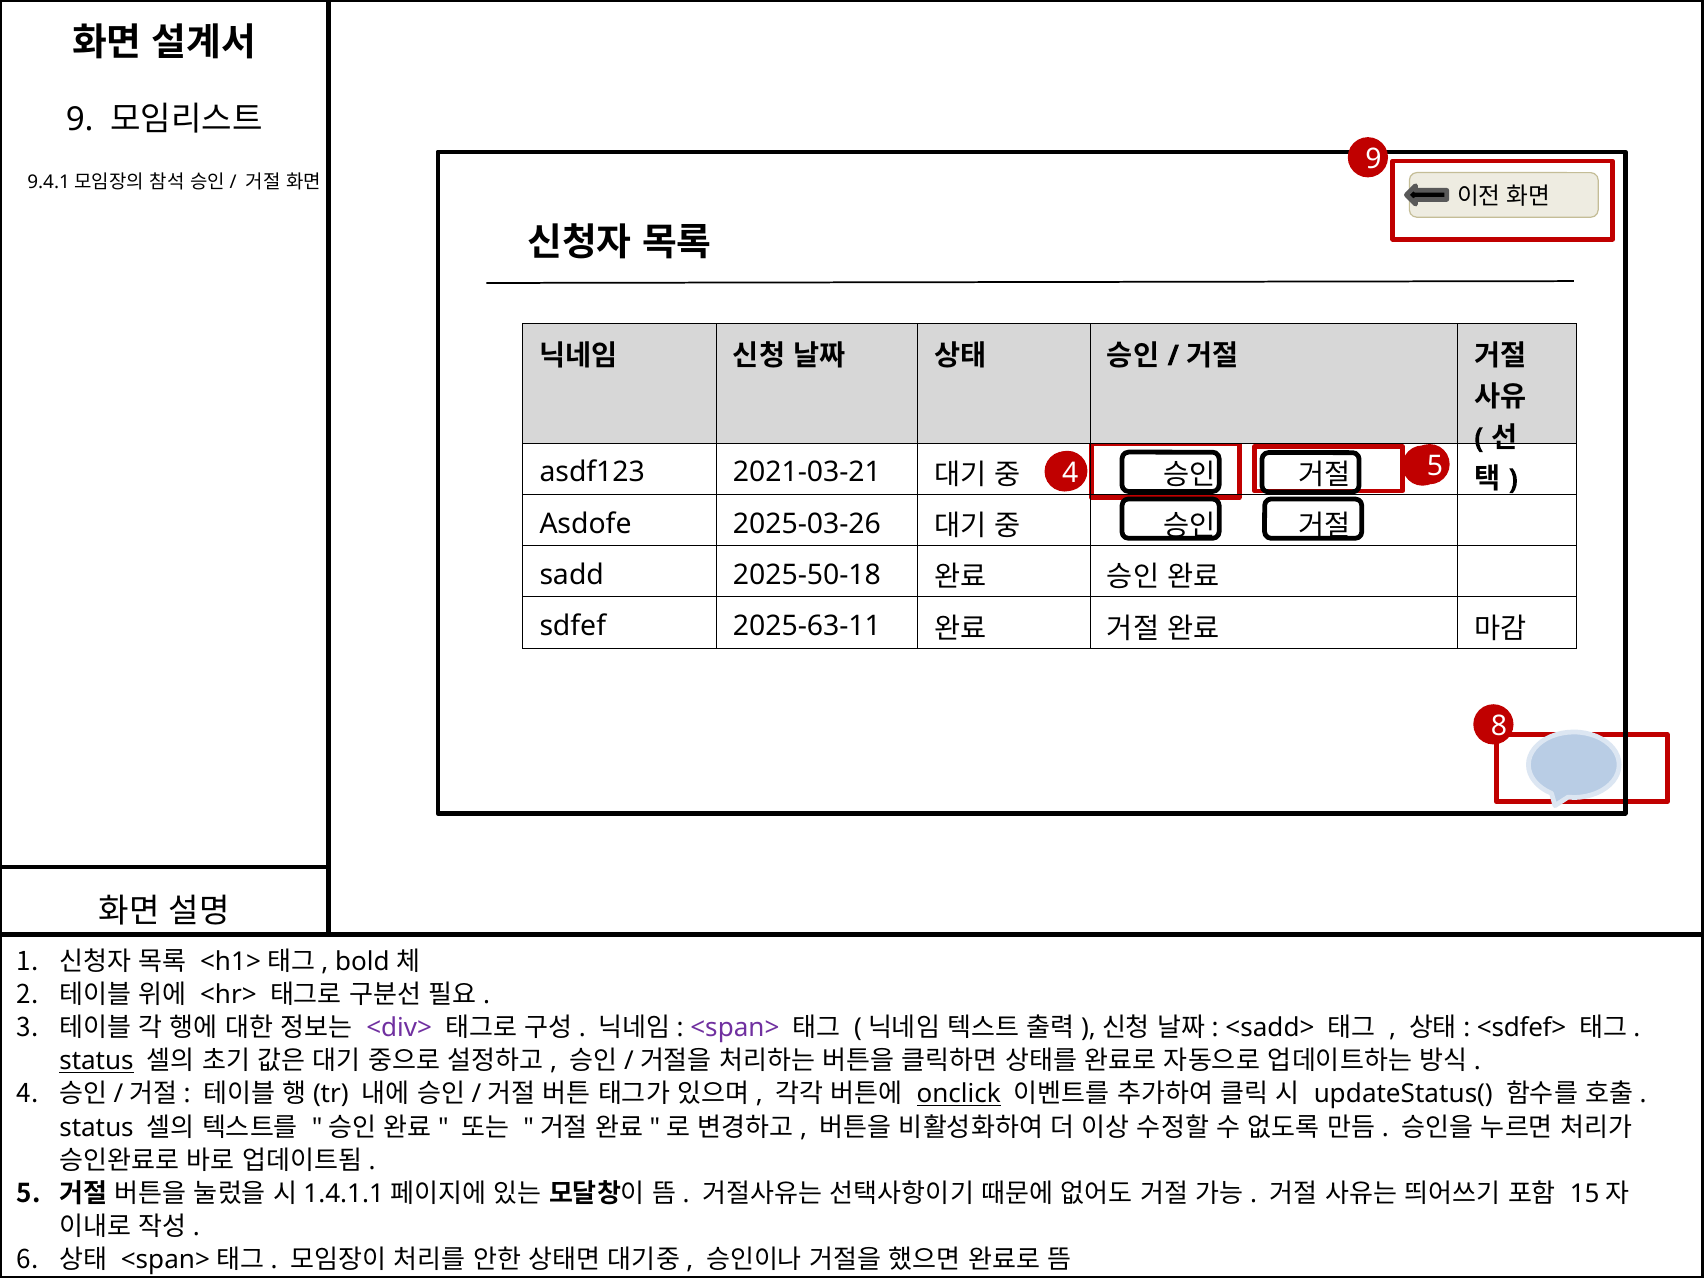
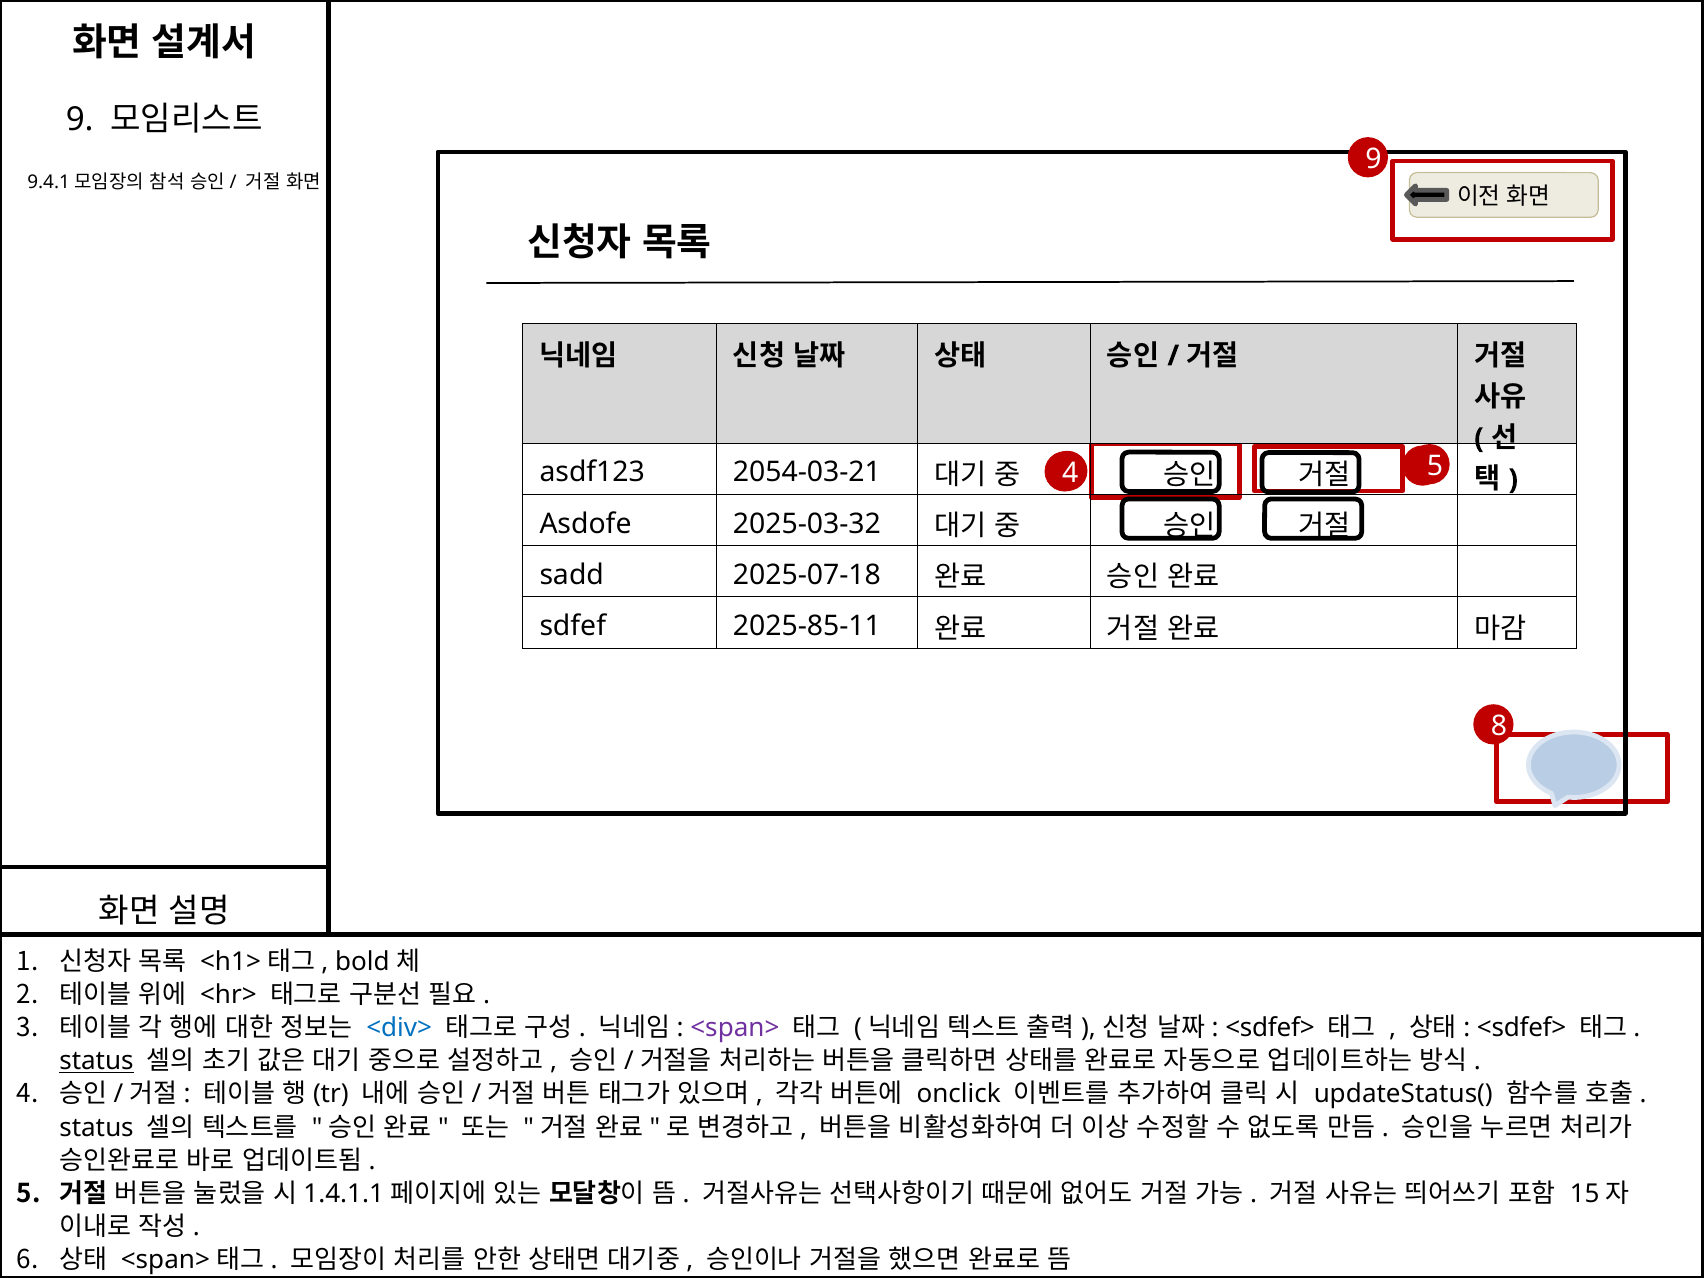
2021-03-21: 2021-03-21 -> 2054-03-21
2025-03-26: 2025-03-26 -> 2025-03-32
2025-50-18: 2025-50-18 -> 2025-07-18
2025-63-11: 2025-63-11 -> 2025-85-11
<div> colour: purple -> blue
<sadd> at (1270, 1028): <sadd> -> <sdfef>
onclick underline: present -> none
